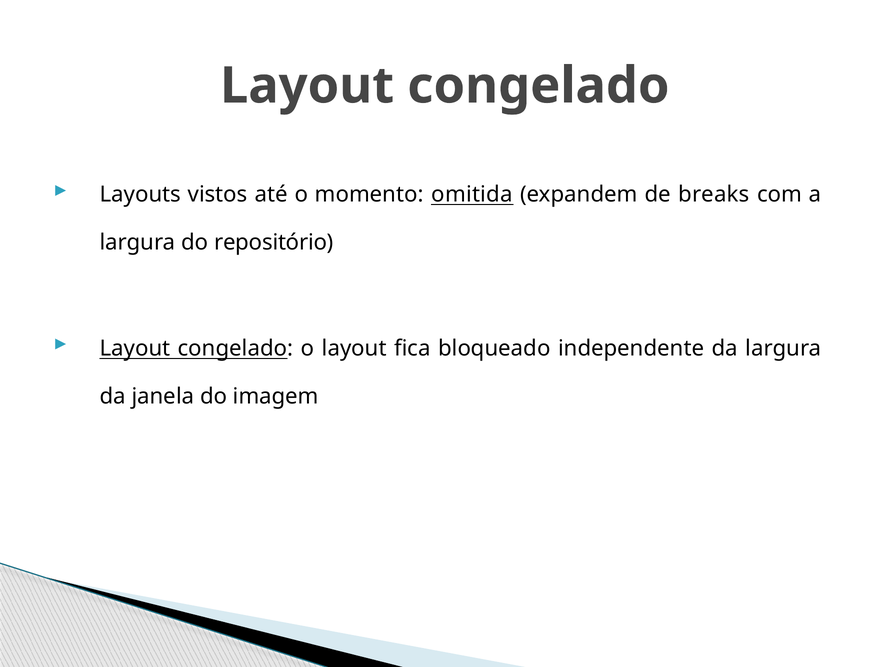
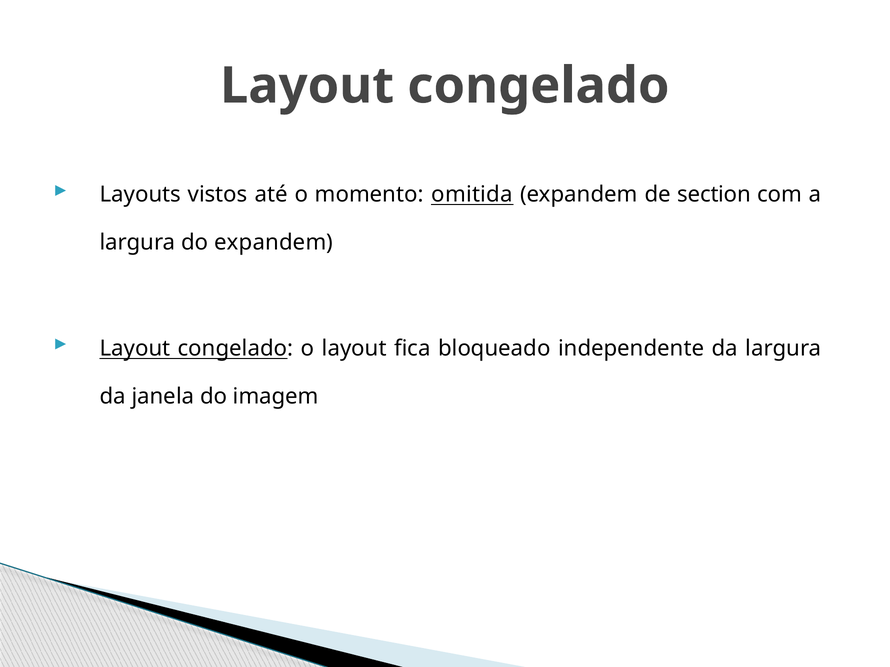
breaks: breaks -> section
do repositório: repositório -> expandem
